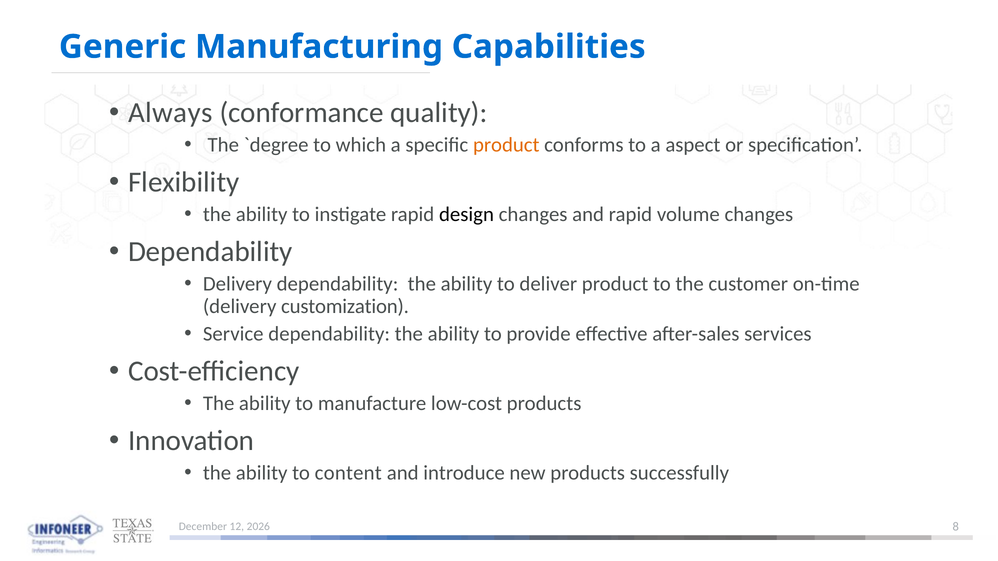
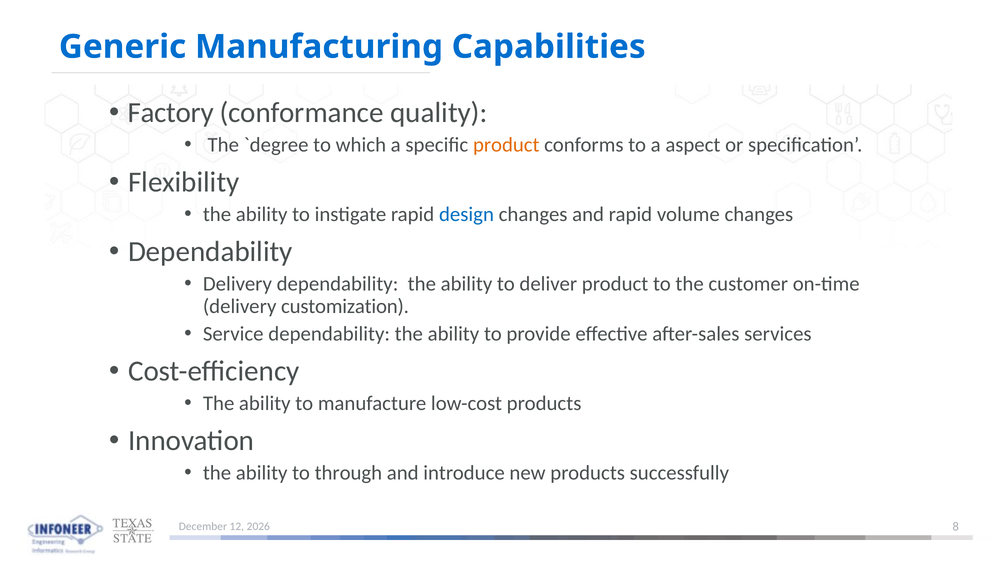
Always: Always -> Factory
design colour: black -> blue
content: content -> through
